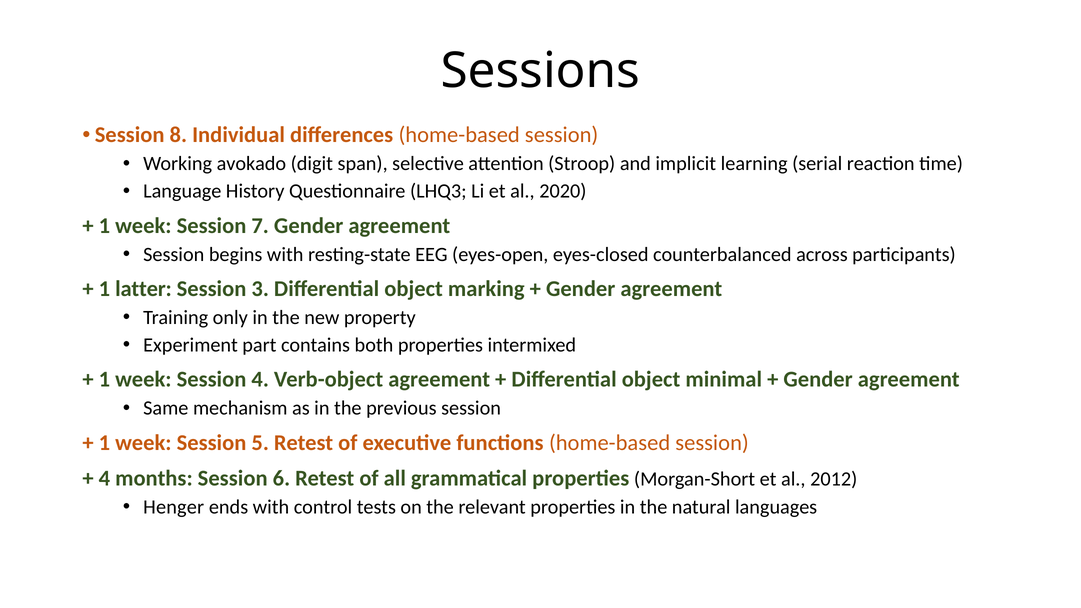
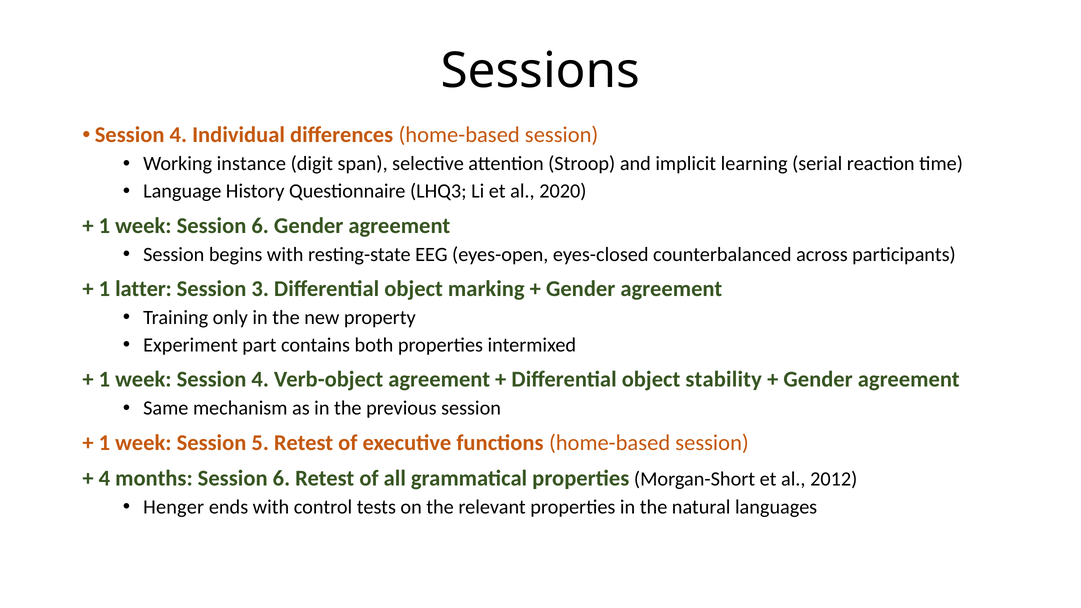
8 at (178, 135): 8 -> 4
avokado: avokado -> instance
week Session 7: 7 -> 6
minimal: minimal -> stability
